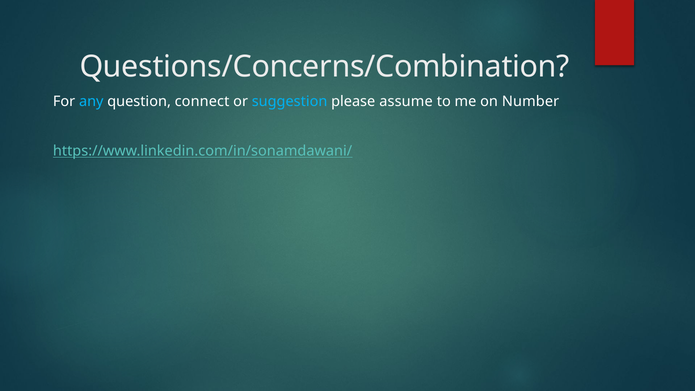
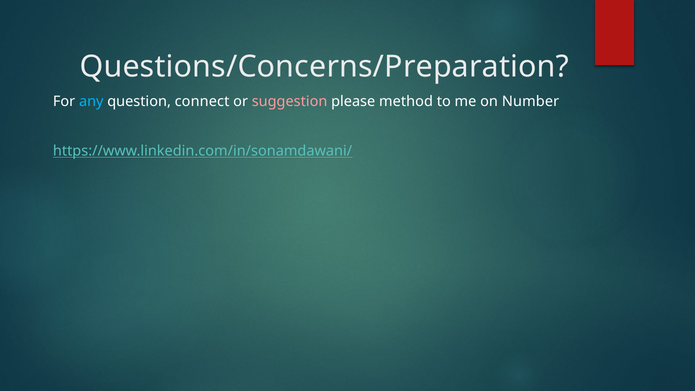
Questions/Concerns/Combination: Questions/Concerns/Combination -> Questions/Concerns/Preparation
suggestion colour: light blue -> pink
assume: assume -> method
